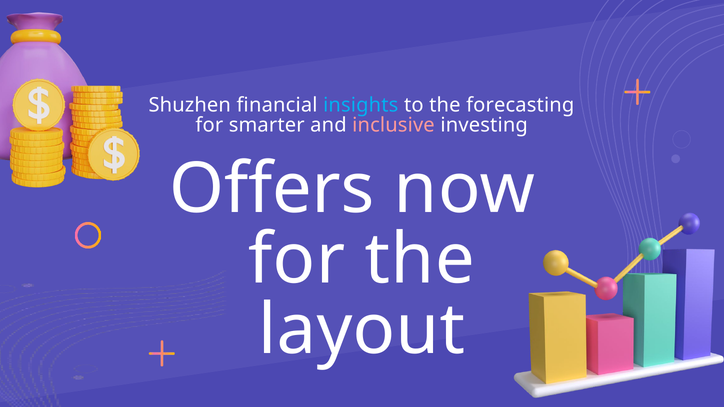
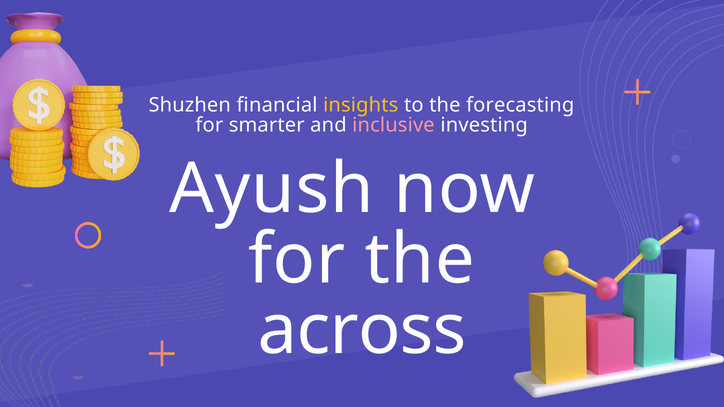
insights colour: light blue -> yellow
Offers: Offers -> Ayush
layout: layout -> across
